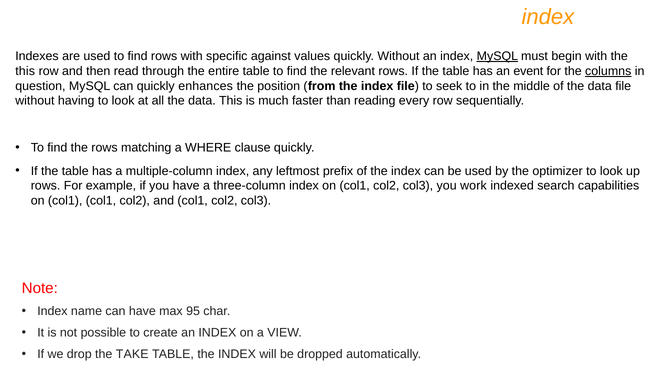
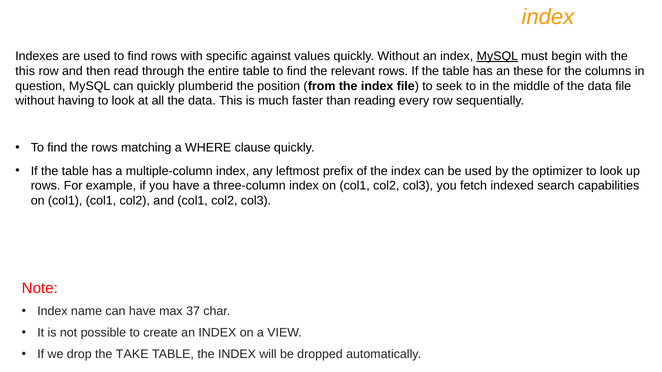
event: event -> these
columns underline: present -> none
enhances: enhances -> plumberid
work: work -> fetch
95: 95 -> 37
